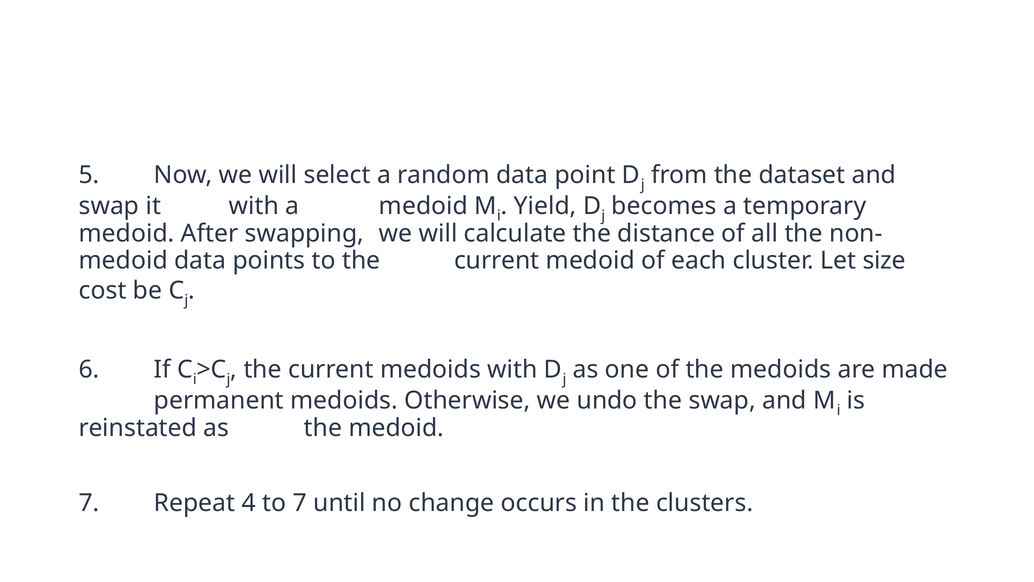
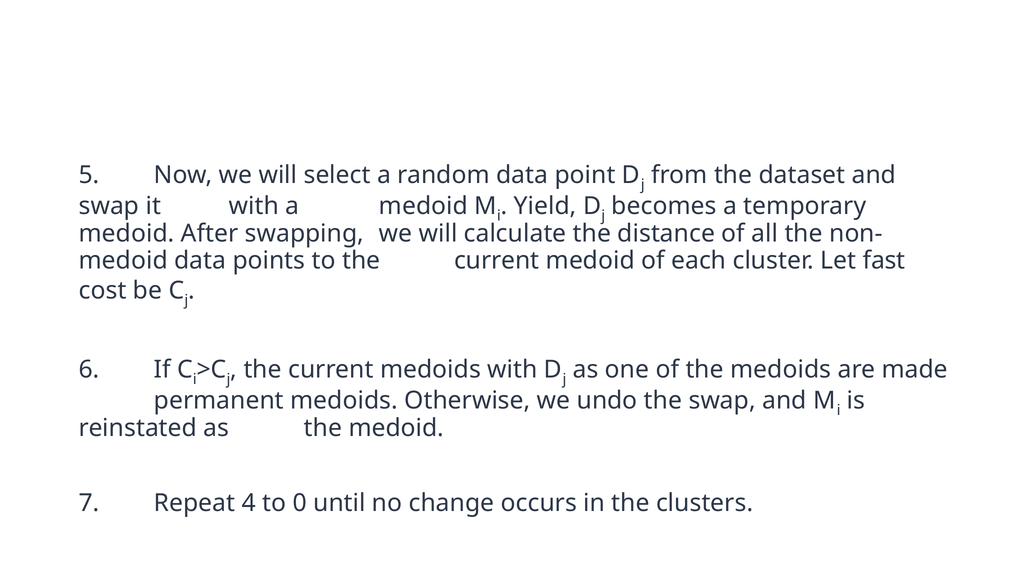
size: size -> fast
to 7: 7 -> 0
